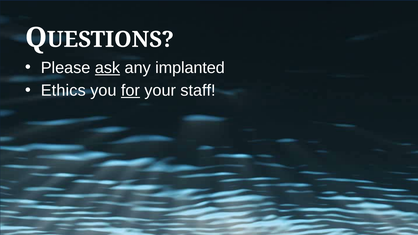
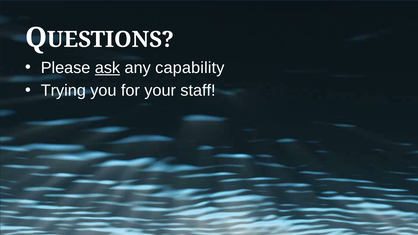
implanted: implanted -> capability
Ethics: Ethics -> Trying
for underline: present -> none
